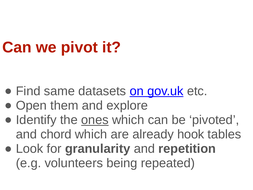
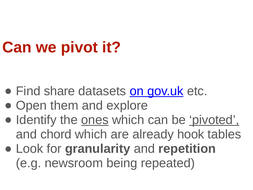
same: same -> share
pivoted underline: none -> present
volunteers: volunteers -> newsroom
